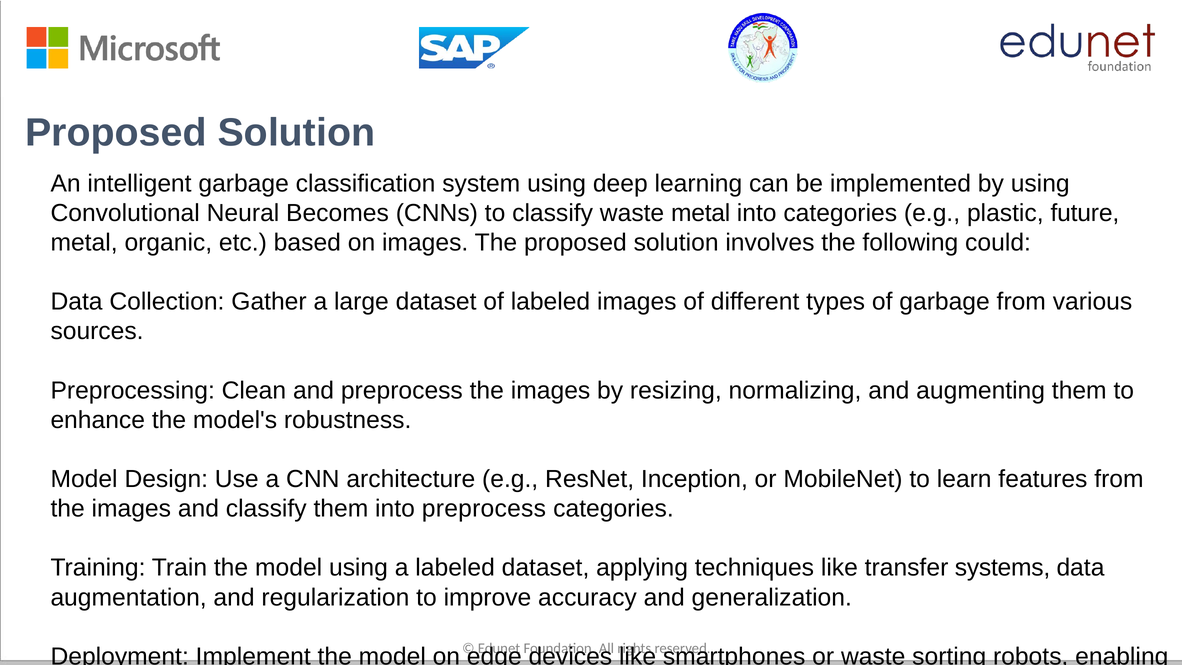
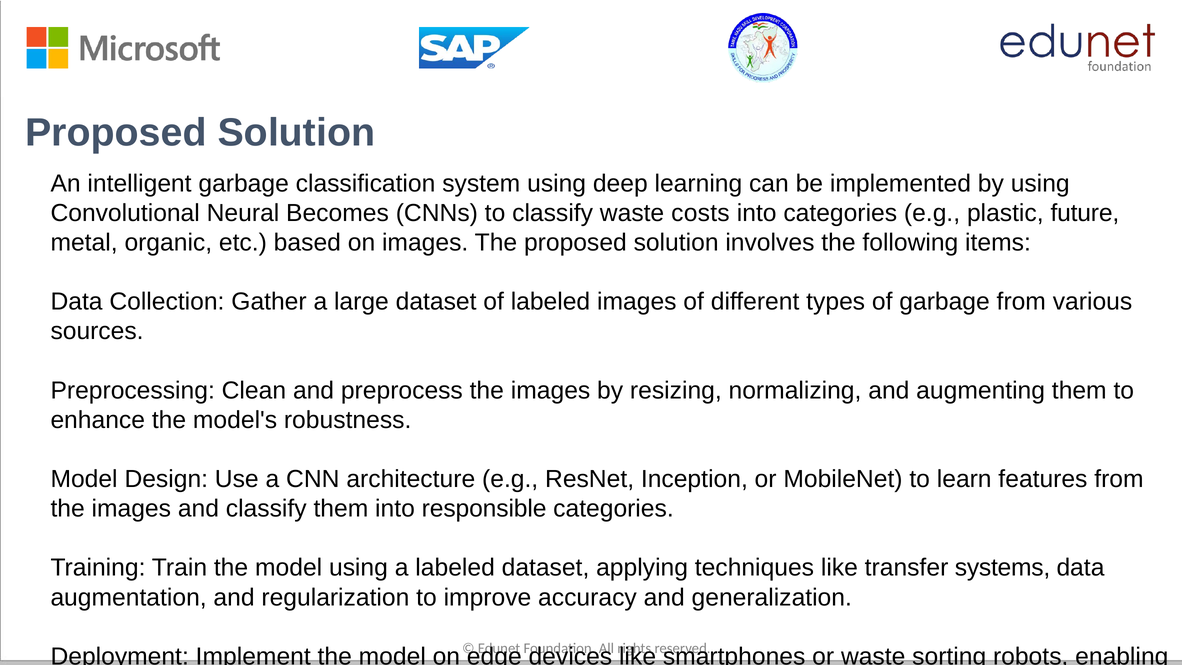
waste metal: metal -> costs
could: could -> items
into preprocess: preprocess -> responsible
